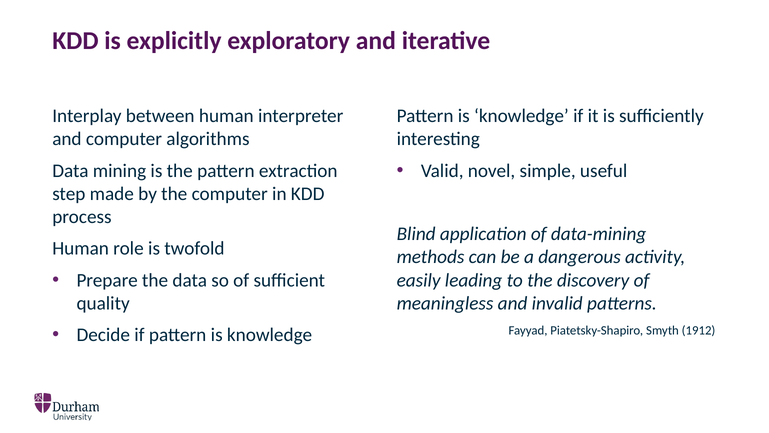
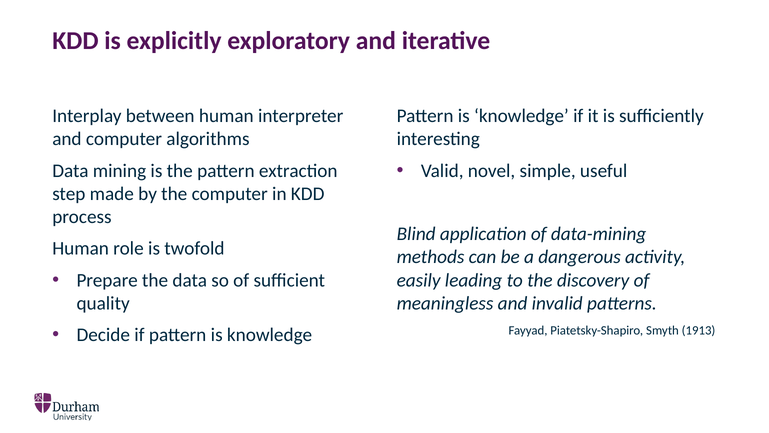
1912: 1912 -> 1913
